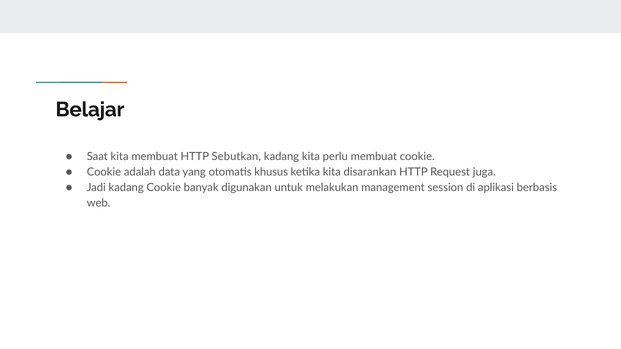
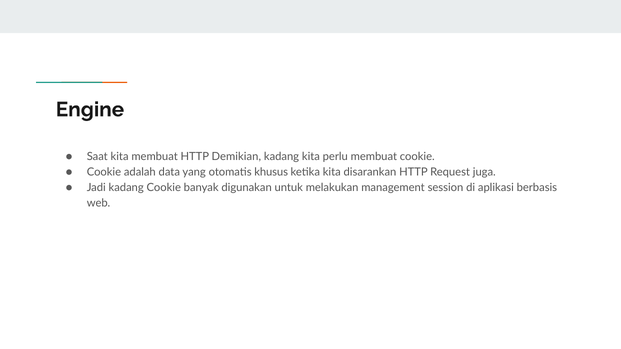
Belajar: Belajar -> Engine
Sebutkan: Sebutkan -> Demikian
